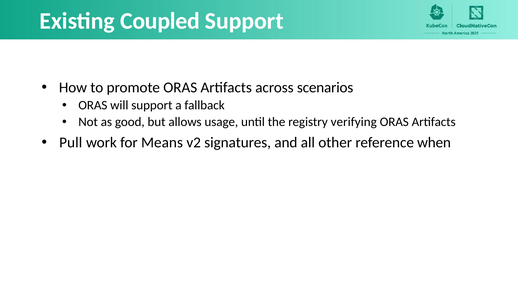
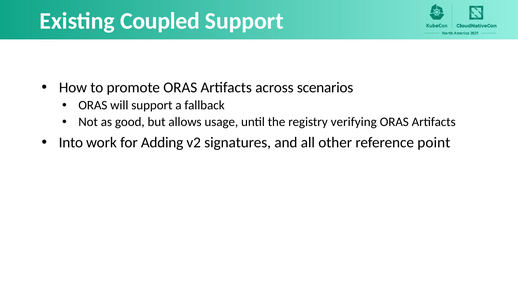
Pull: Pull -> Into
Means: Means -> Adding
when: when -> point
